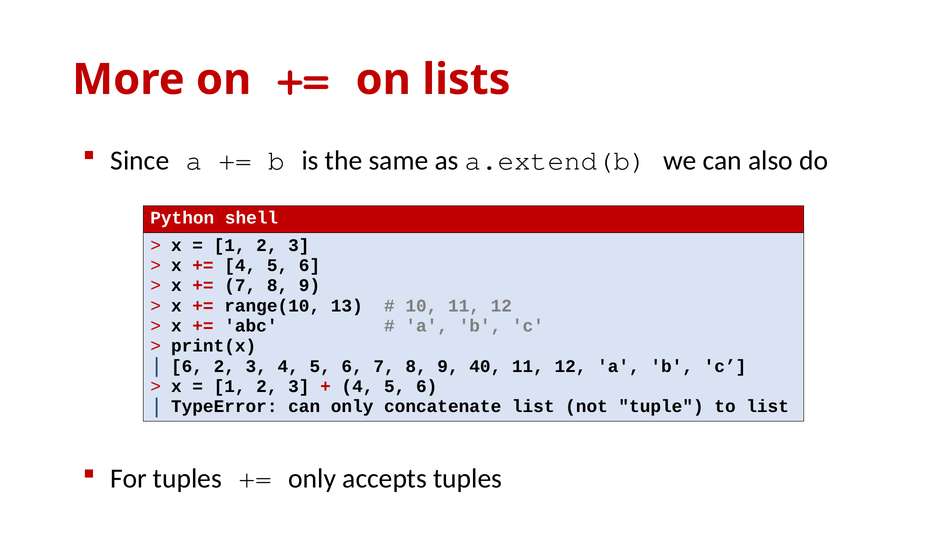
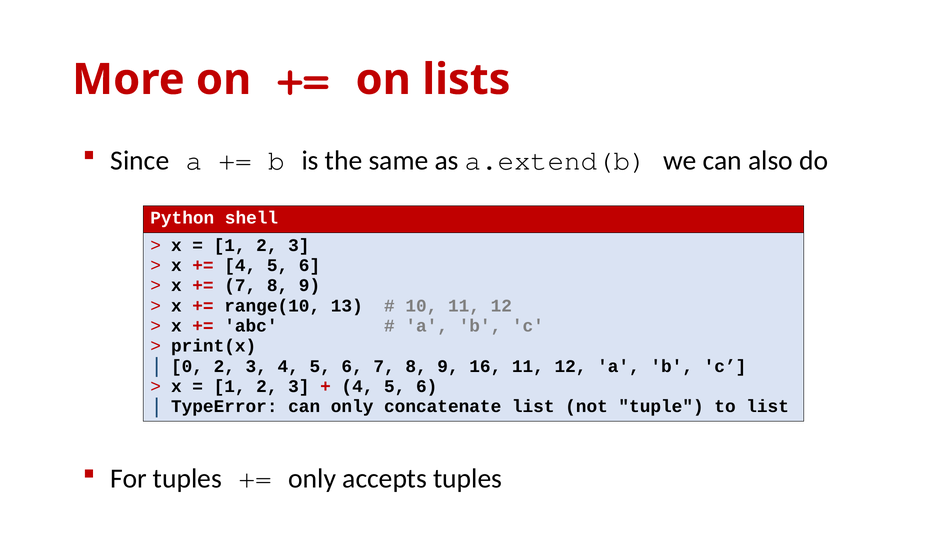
6 at (187, 366): 6 -> 0
40: 40 -> 16
